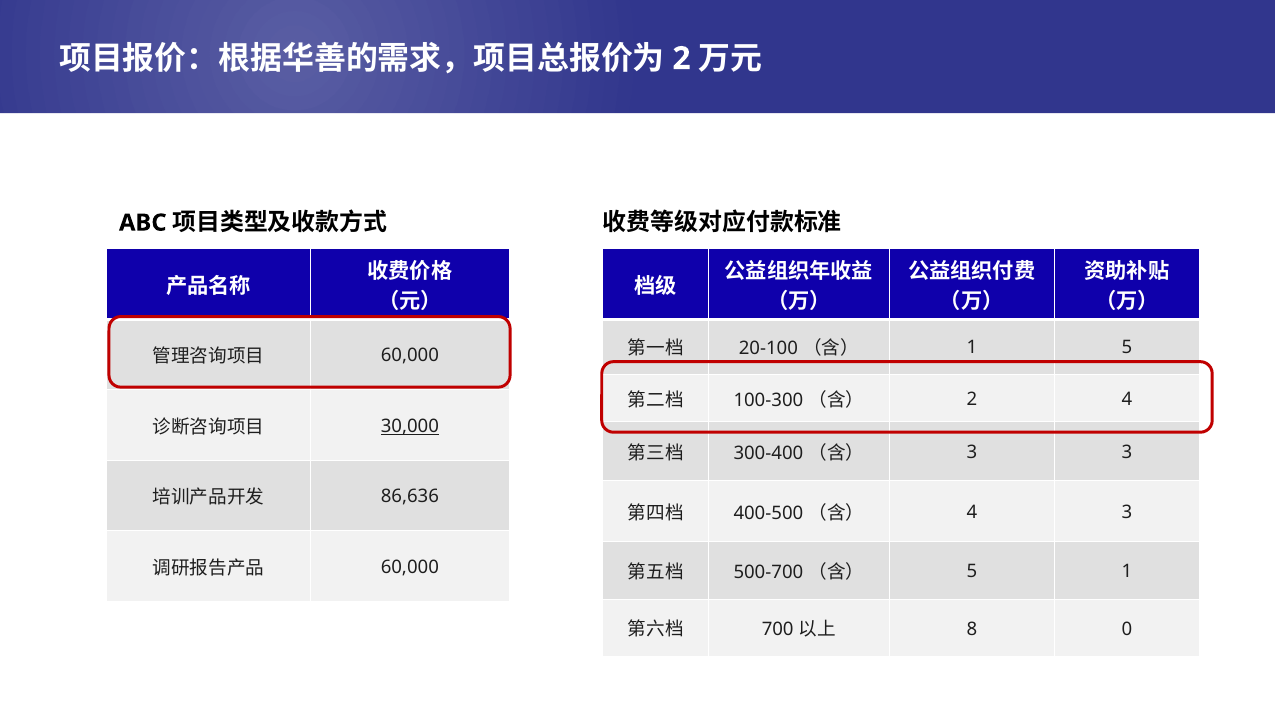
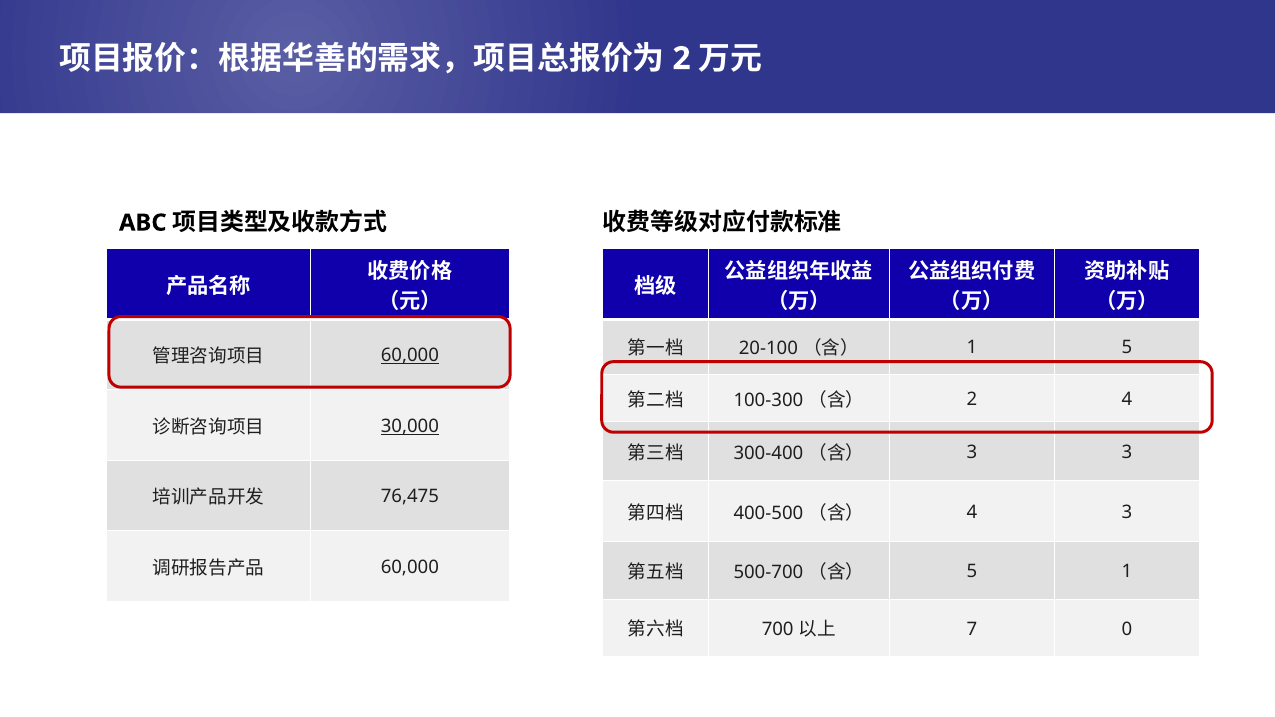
60,000 at (410, 356) underline: none -> present
86,636: 86,636 -> 76,475
8: 8 -> 7
